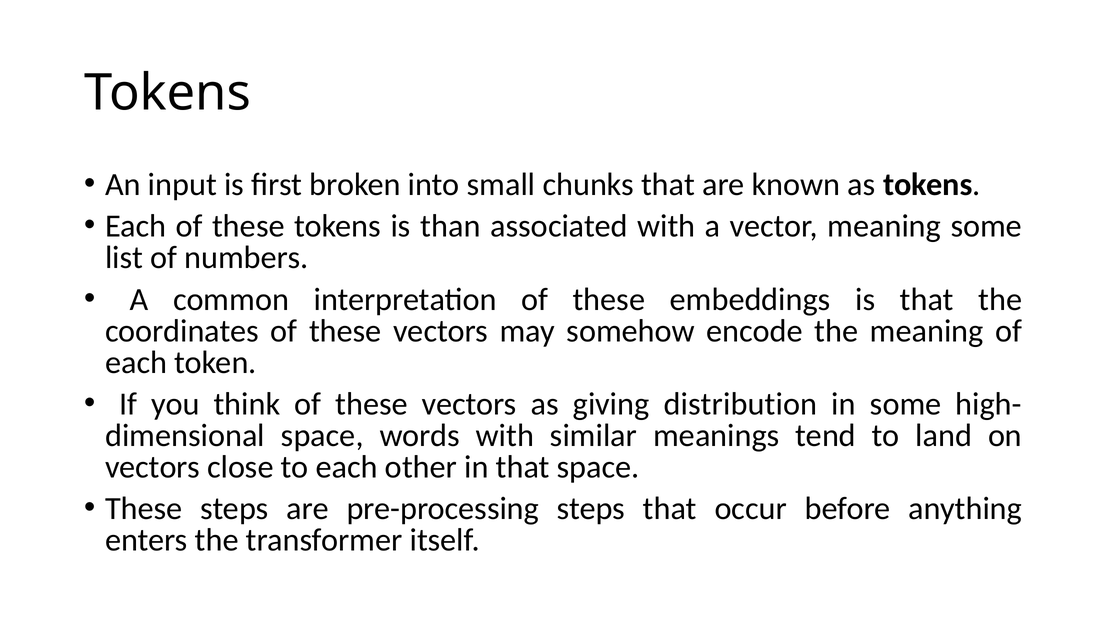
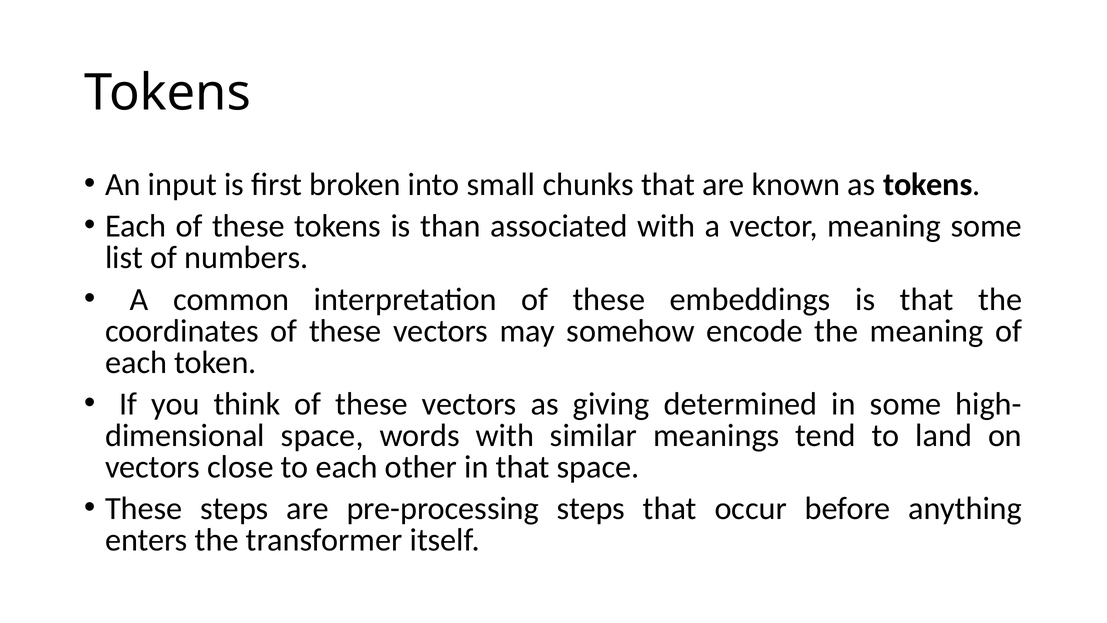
distribution: distribution -> determined
